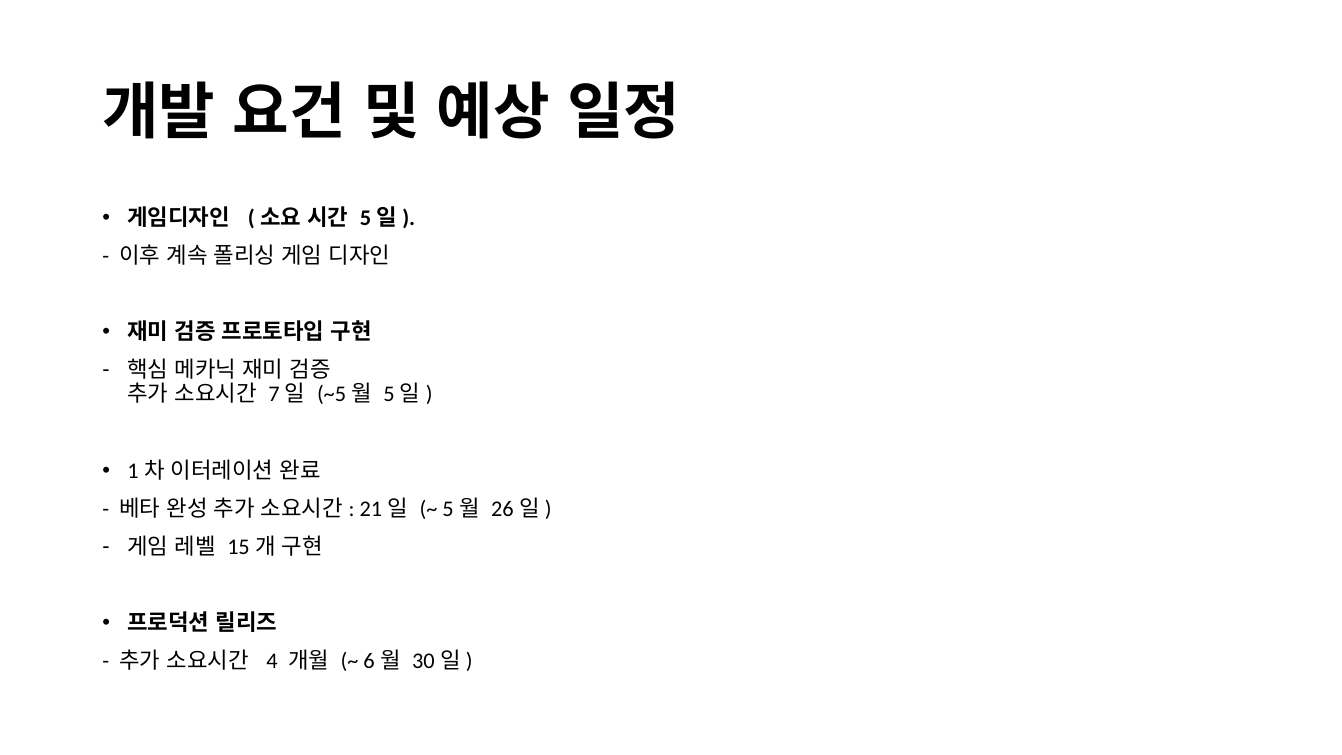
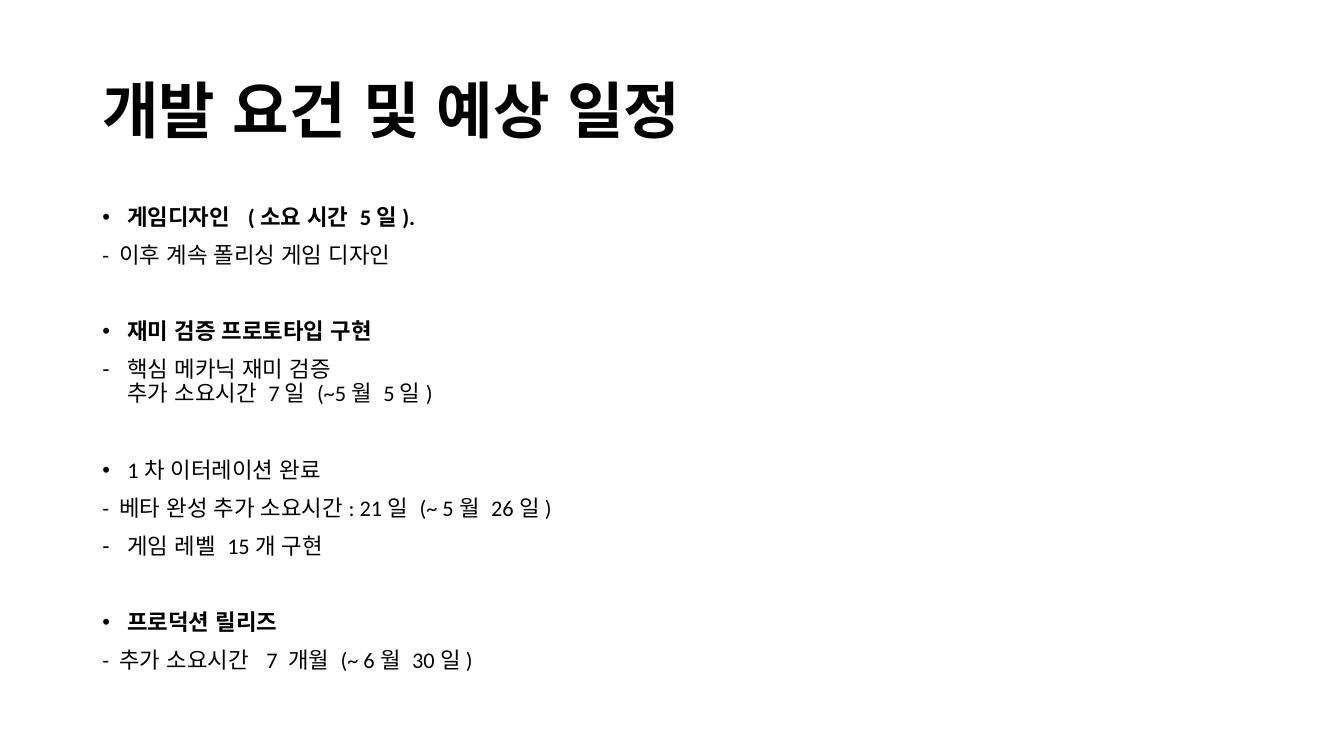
4: 4 -> 7
